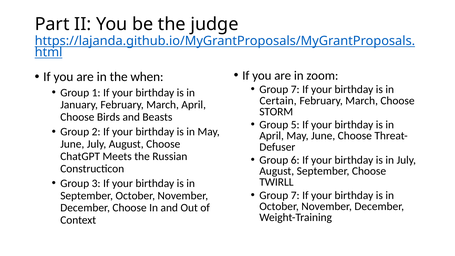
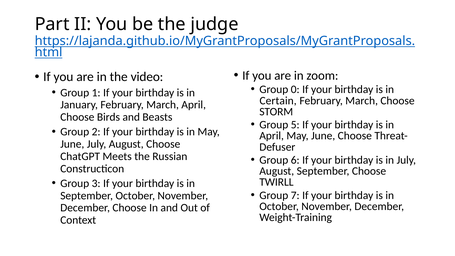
when: when -> video
7 at (295, 89): 7 -> 0
